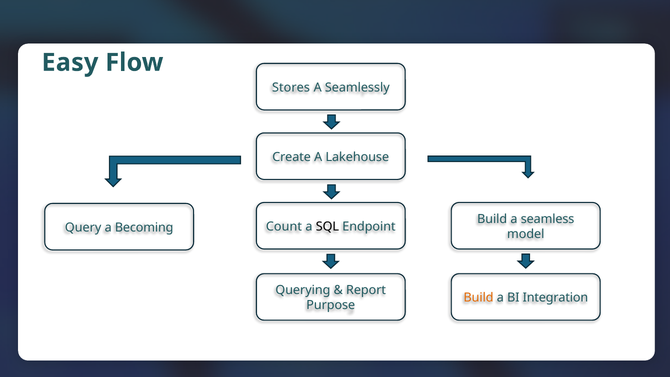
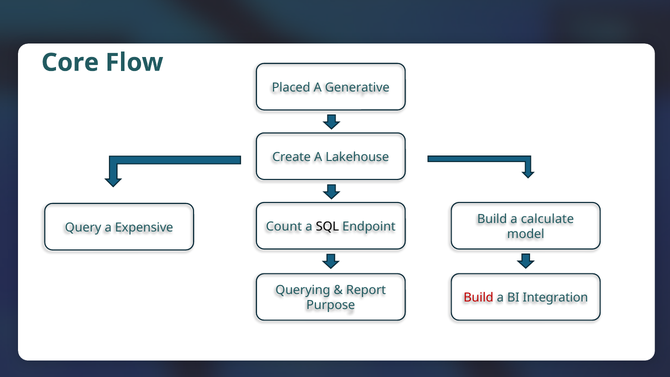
Easy: Easy -> Core
Stores: Stores -> Placed
Seamlessly: Seamlessly -> Generative
seamless: seamless -> calculate
Becoming: Becoming -> Expensive
Build at (479, 298) colour: orange -> red
